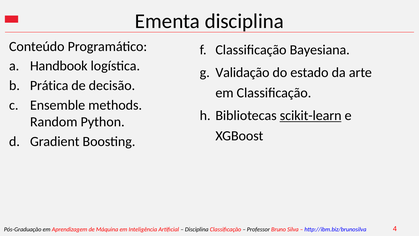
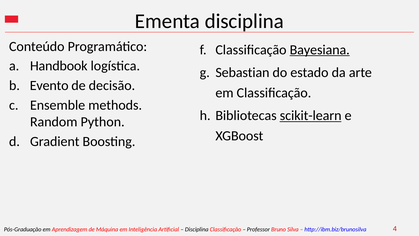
Bayesiana underline: none -> present
Validação: Validação -> Sebastian
Prática: Prática -> Evento
